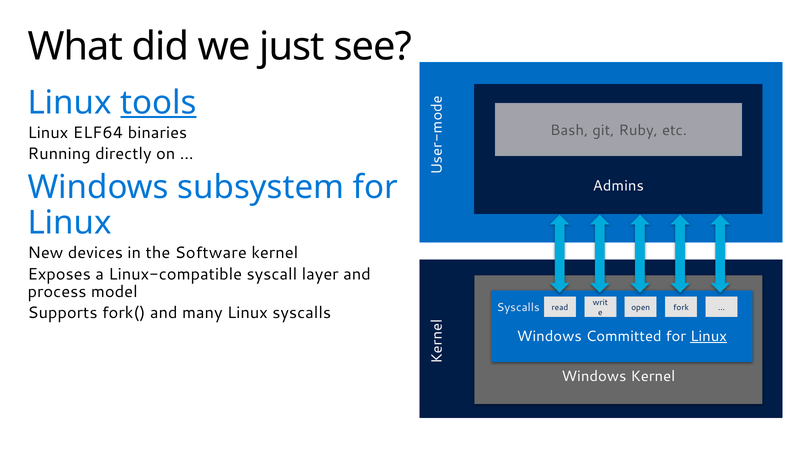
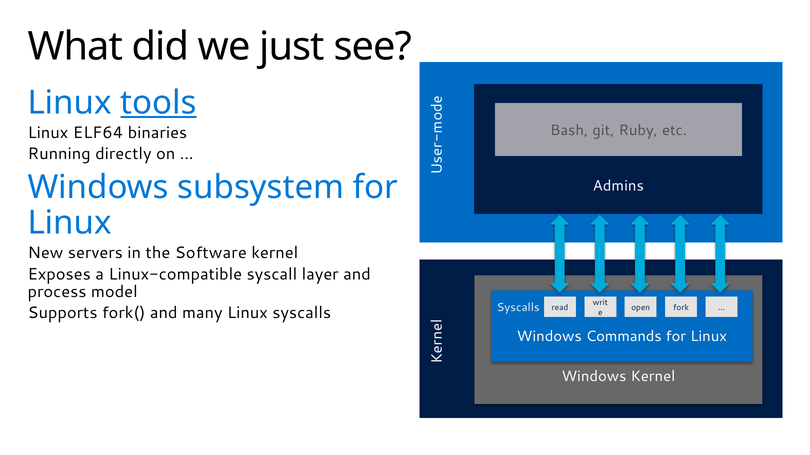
devices: devices -> servers
Committed: Committed -> Commands
Linux at (709, 337) underline: present -> none
